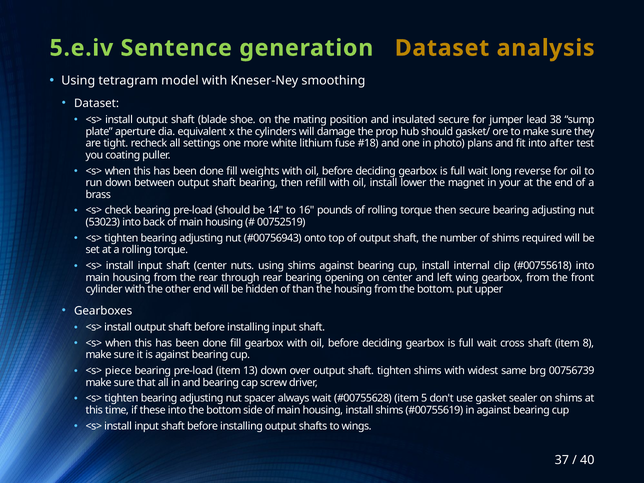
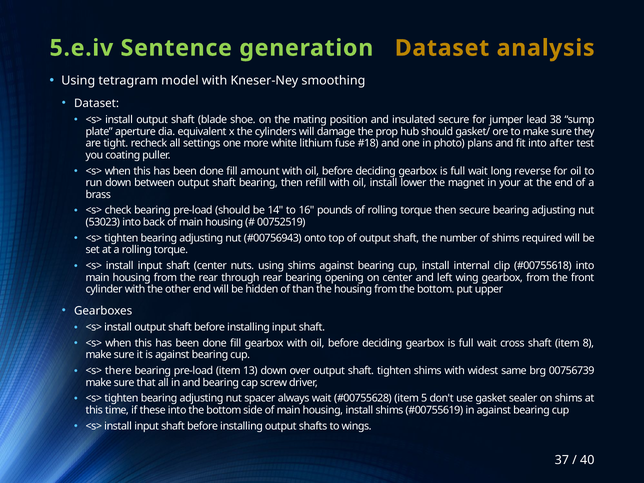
weights: weights -> amount
piece: piece -> there
